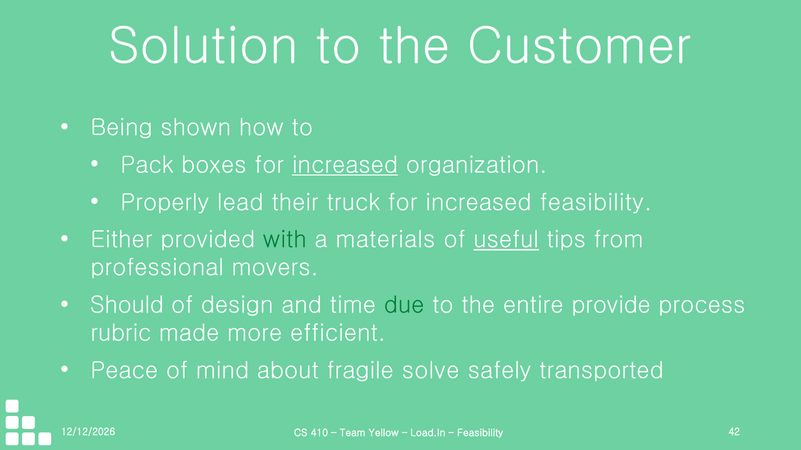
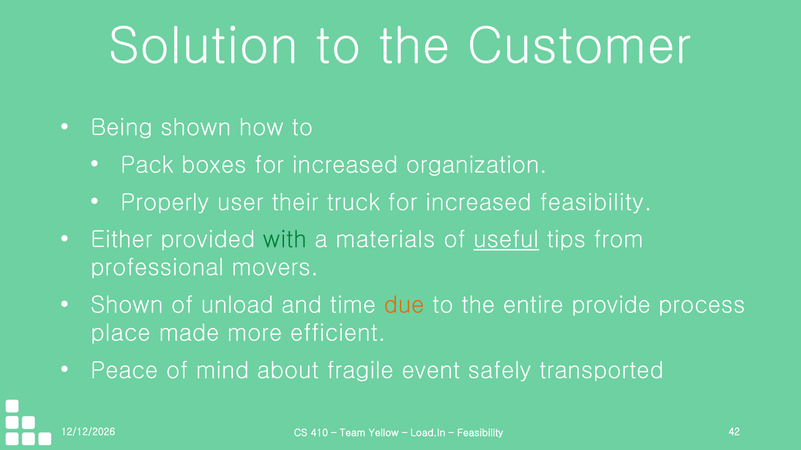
increased at (345, 165) underline: present -> none
lead: lead -> user
Should at (127, 305): Should -> Shown
design: design -> unload
due colour: green -> orange
rubric: rubric -> place
solve: solve -> event
